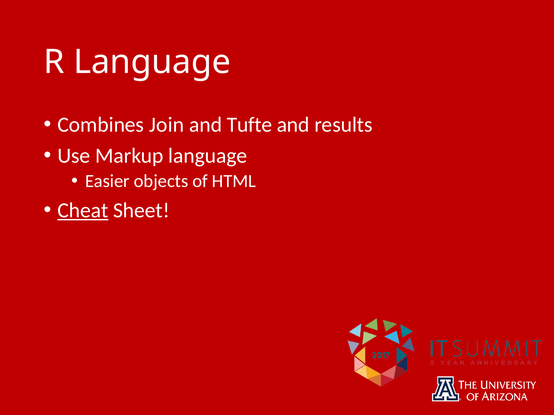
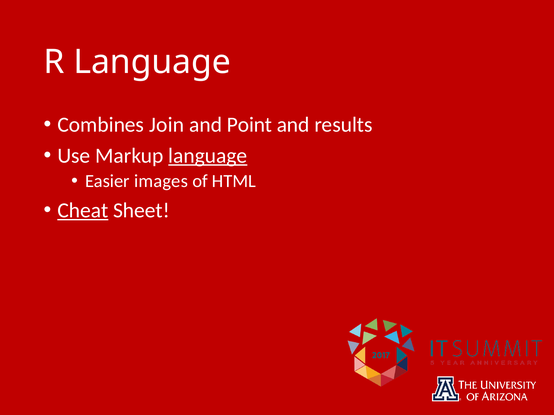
Tufte: Tufte -> Point
language at (208, 156) underline: none -> present
objects: objects -> images
